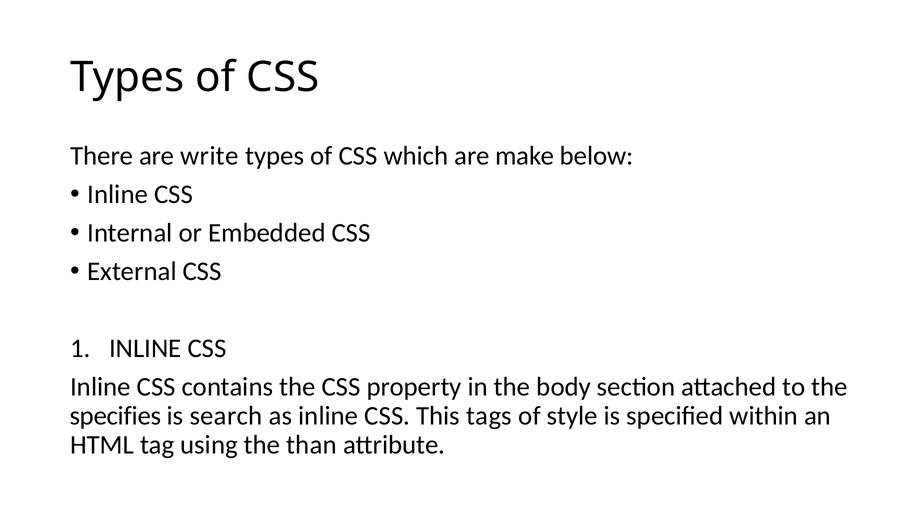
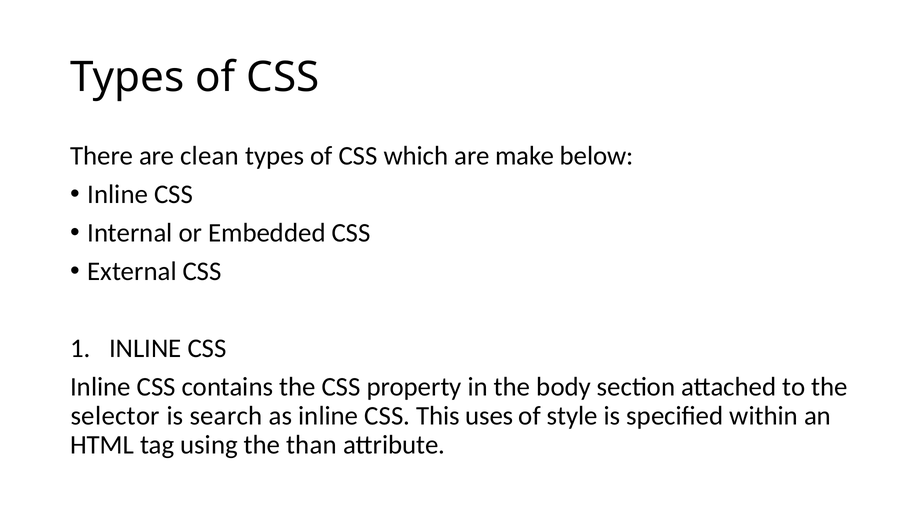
write: write -> clean
specifies: specifies -> selector
tags: tags -> uses
